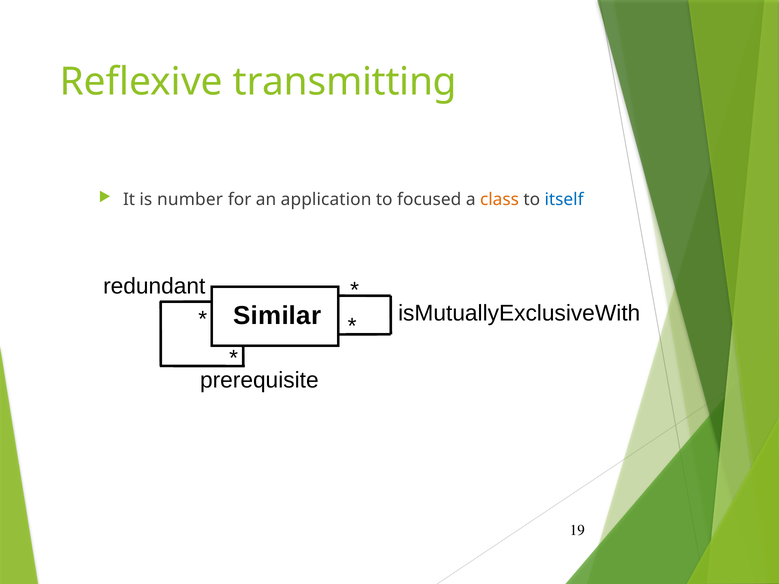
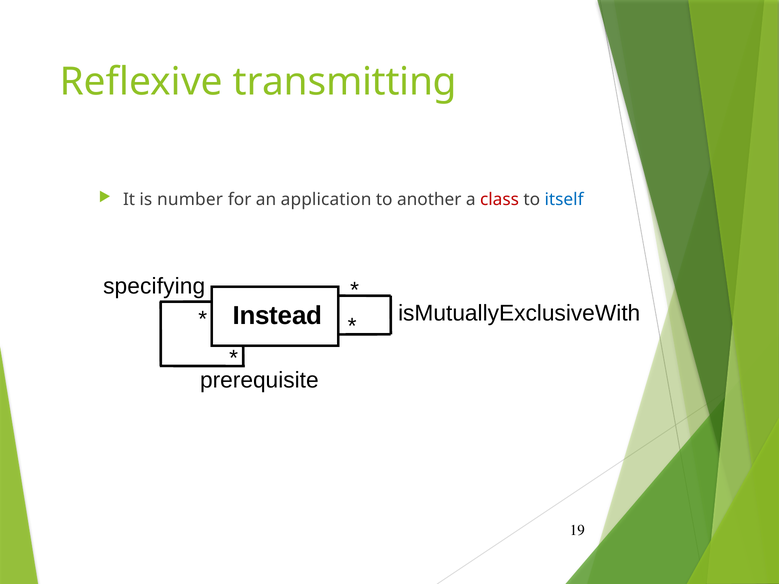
focused: focused -> another
class colour: orange -> red
redundant: redundant -> specifying
Similar: Similar -> Instead
